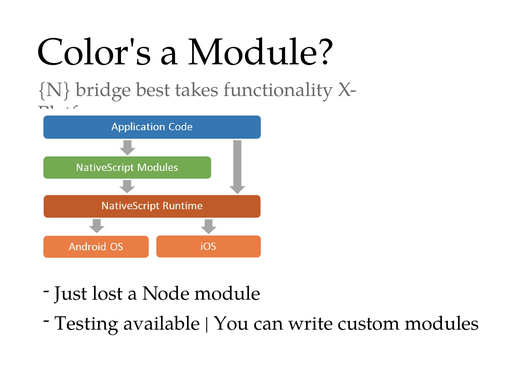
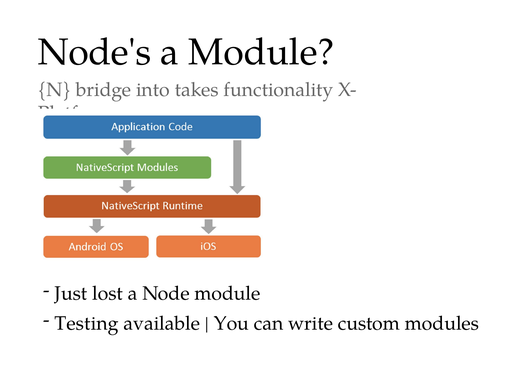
Color's: Color's -> Node's
best: best -> into
